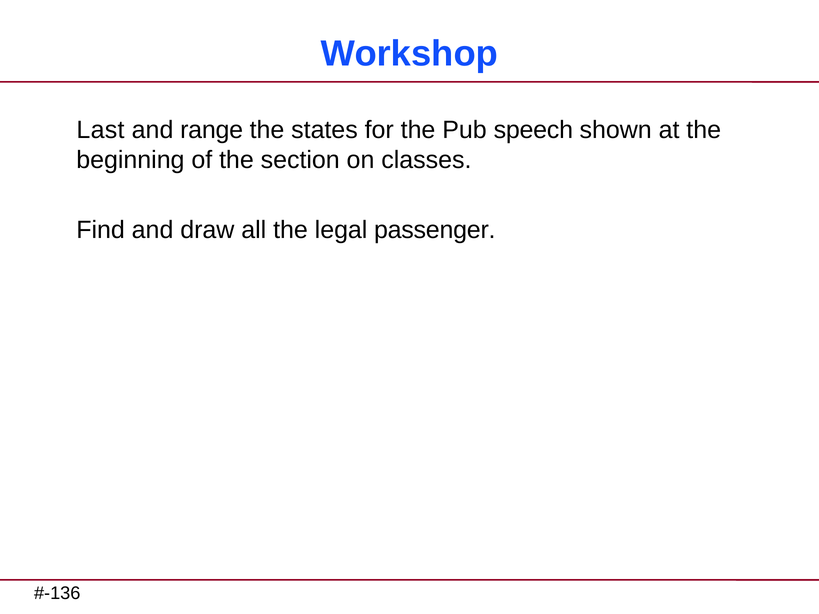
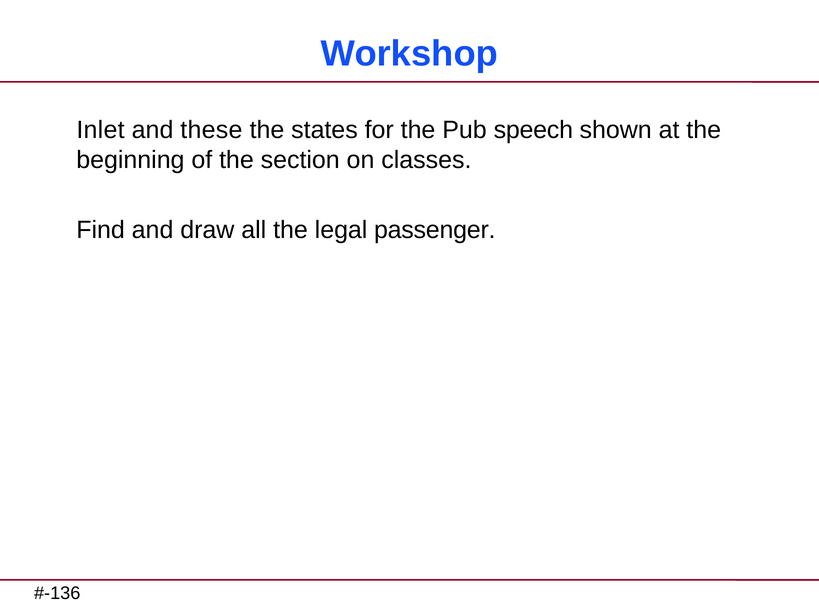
Last: Last -> Inlet
range: range -> these
